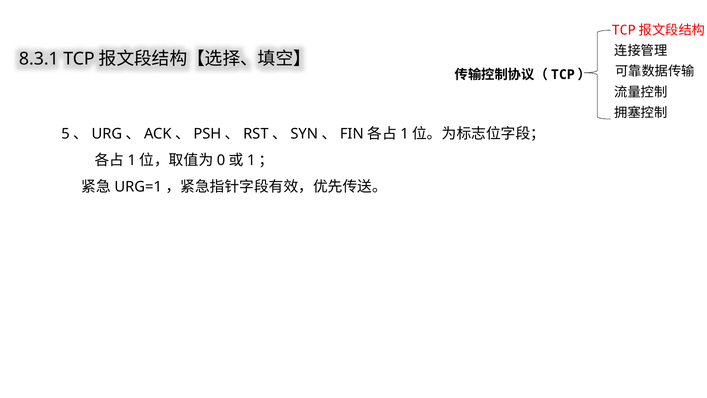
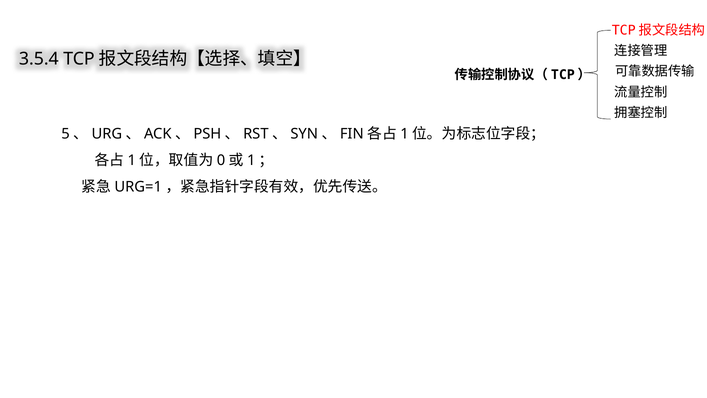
8.3.1: 8.3.1 -> 3.5.4
